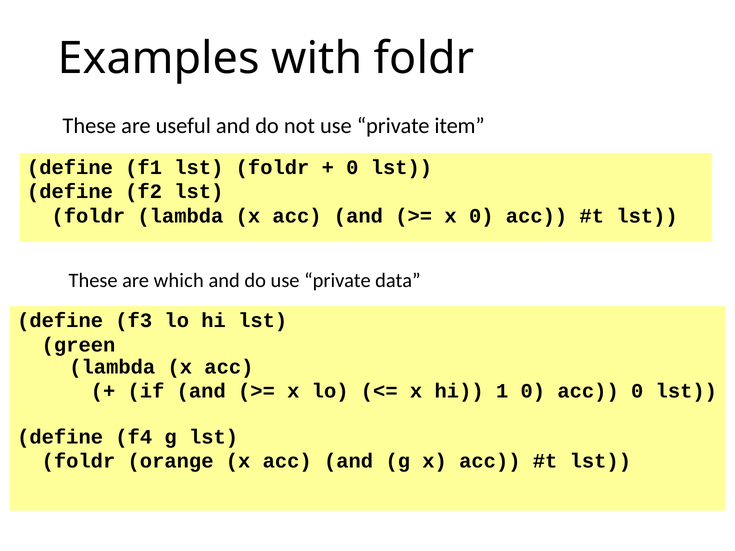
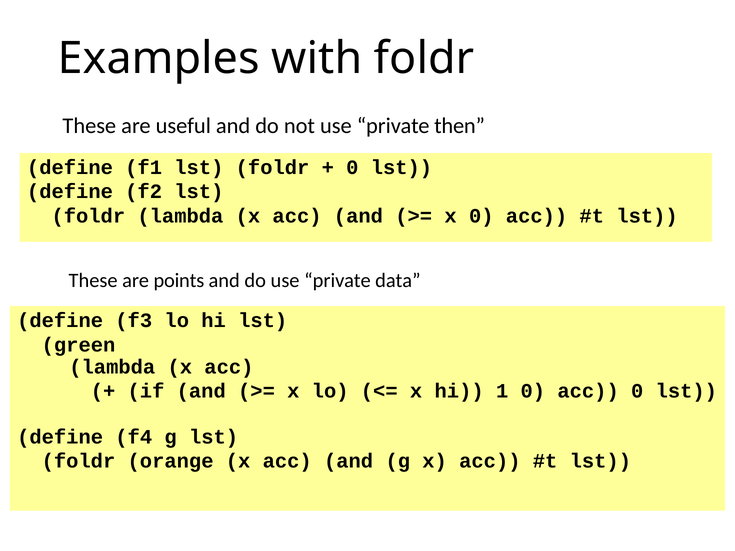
item: item -> then
which: which -> points
